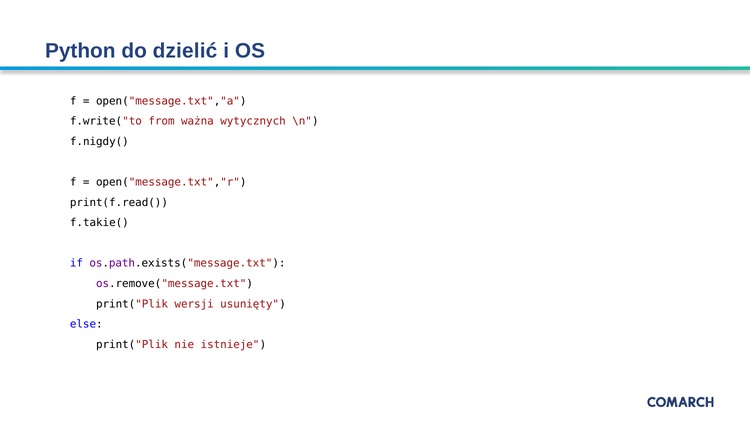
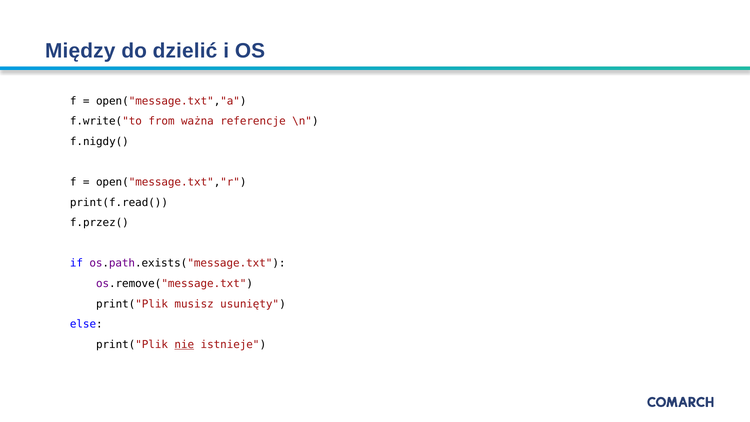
Python: Python -> Między
wytycznych: wytycznych -> referencje
f.takie(: f.takie( -> f.przez(
wersji: wersji -> musisz
nie underline: none -> present
